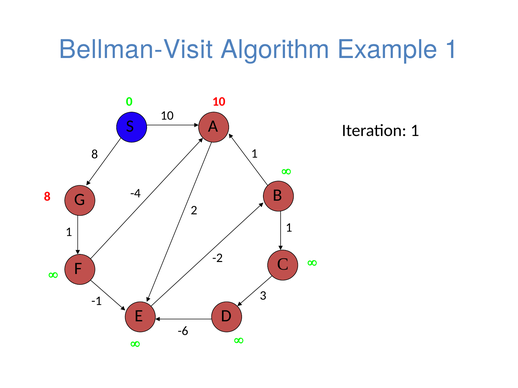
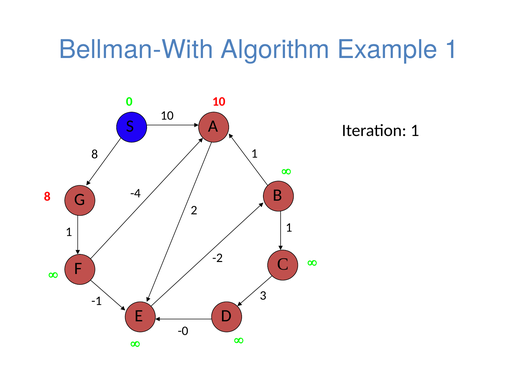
Bellman-Visit: Bellman-Visit -> Bellman-With
-6: -6 -> -0
